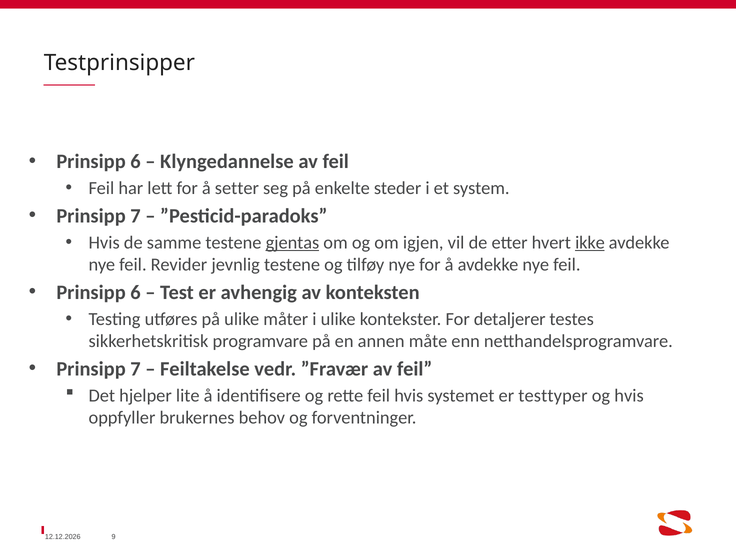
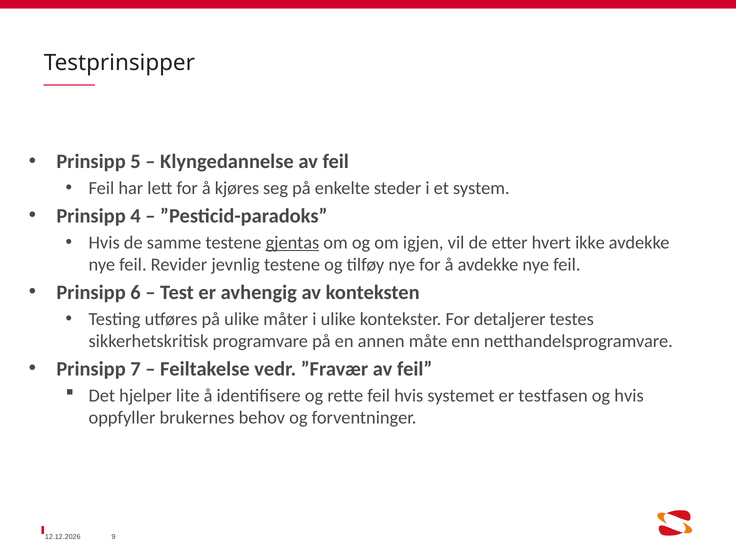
6 at (135, 161): 6 -> 5
setter: setter -> kjøres
7 at (135, 216): 7 -> 4
ikke underline: present -> none
testtyper: testtyper -> testfasen
